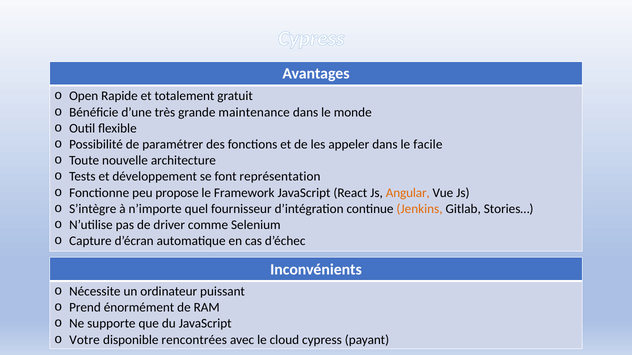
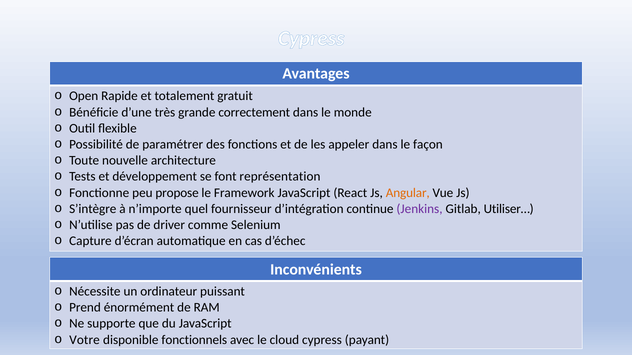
maintenance: maintenance -> correctement
facile: facile -> façon
Jenkins colour: orange -> purple
Stories…: Stories… -> Utiliser…
rencontrées: rencontrées -> fonctionnels
